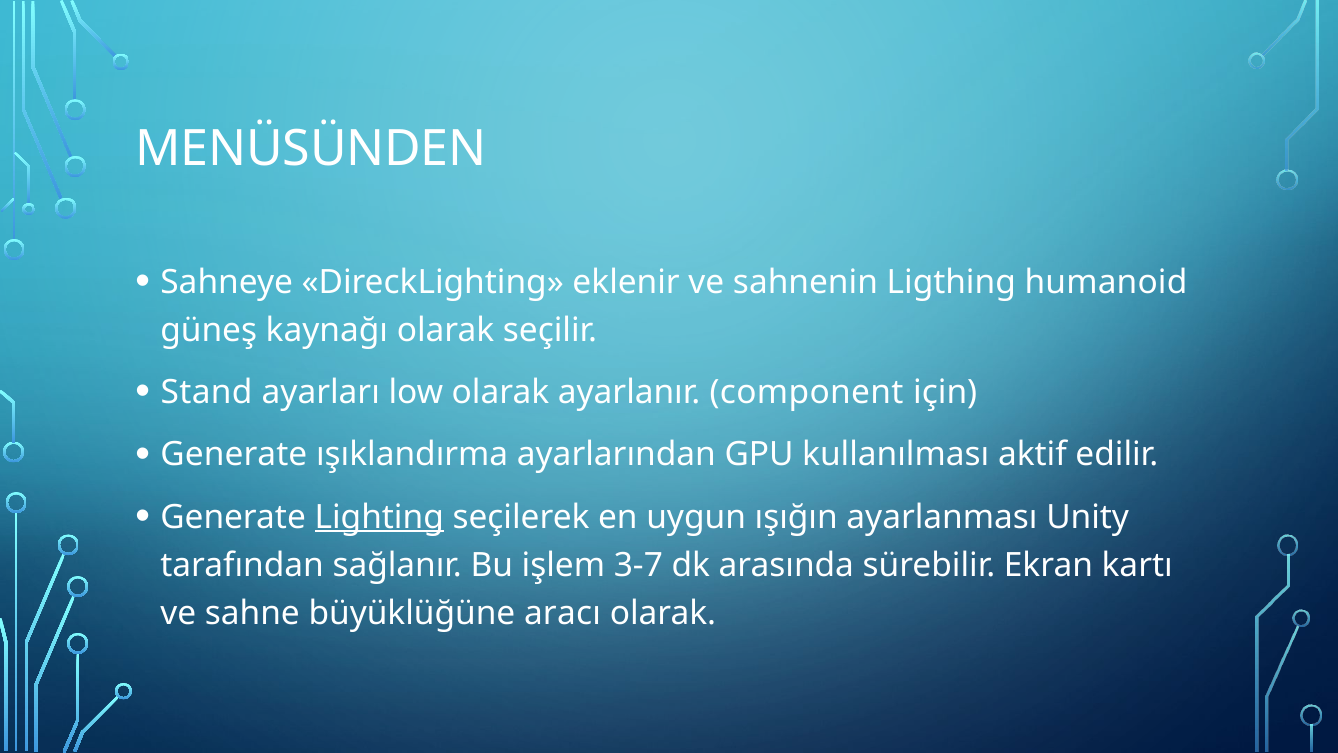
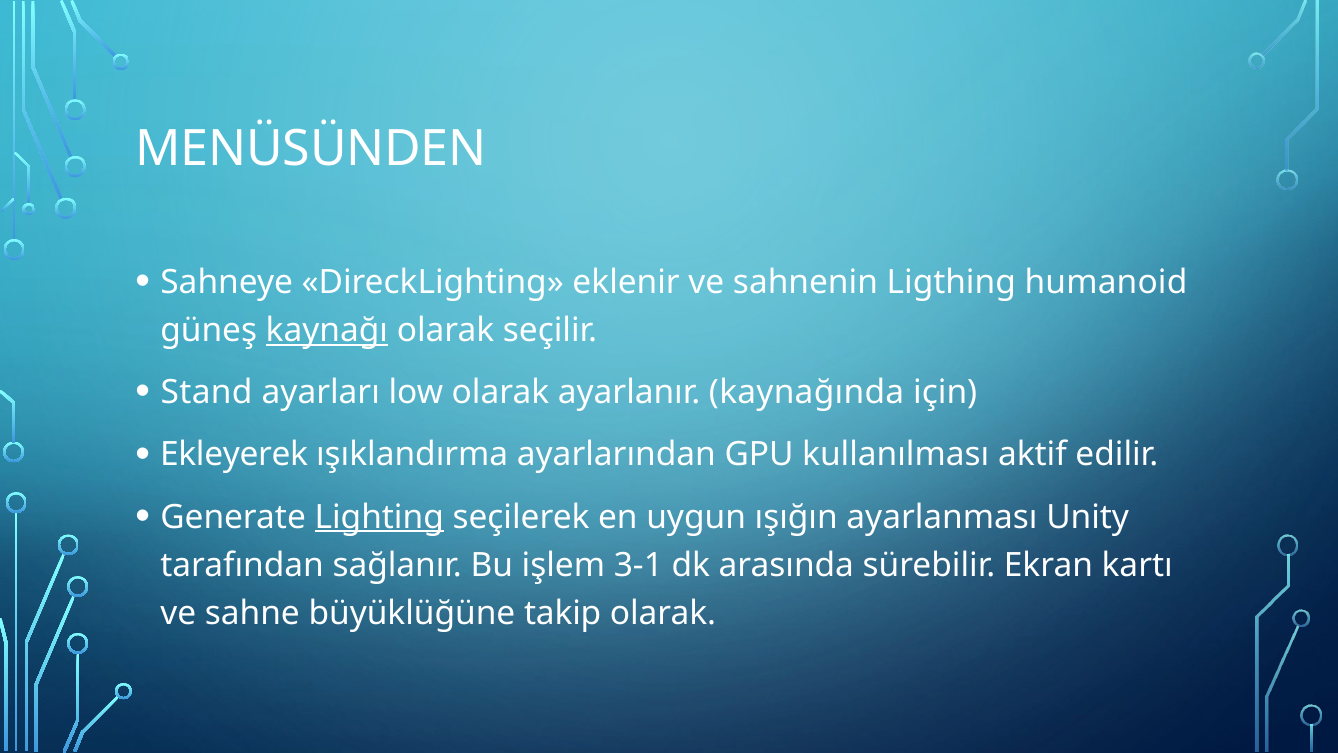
kaynağı underline: none -> present
component: component -> kaynağında
Generate at (234, 455): Generate -> Ekleyerek
3-7: 3-7 -> 3-1
aracı: aracı -> takip
